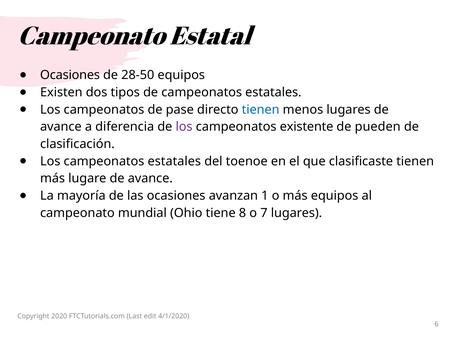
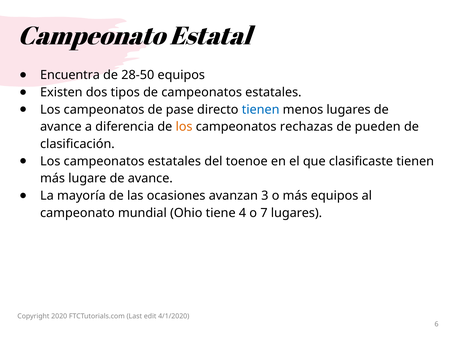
Ocasiones at (70, 75): Ocasiones -> Encuentra
los at (184, 127) colour: purple -> orange
existente: existente -> rechazas
1: 1 -> 3
8: 8 -> 4
